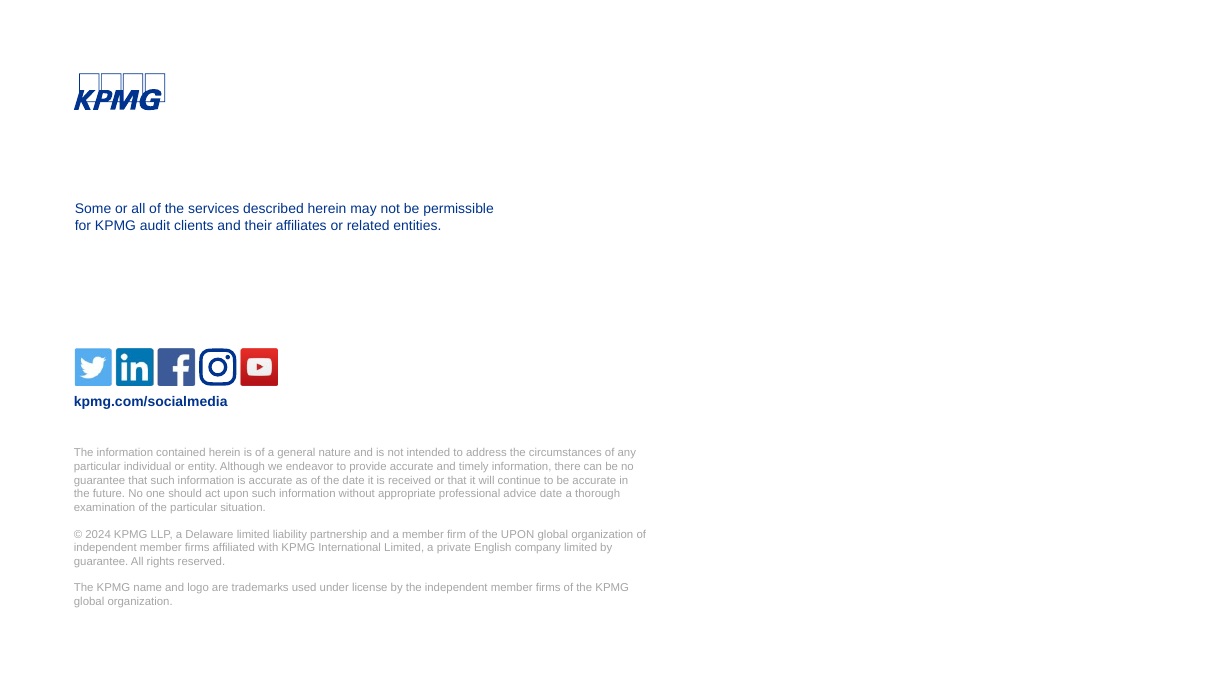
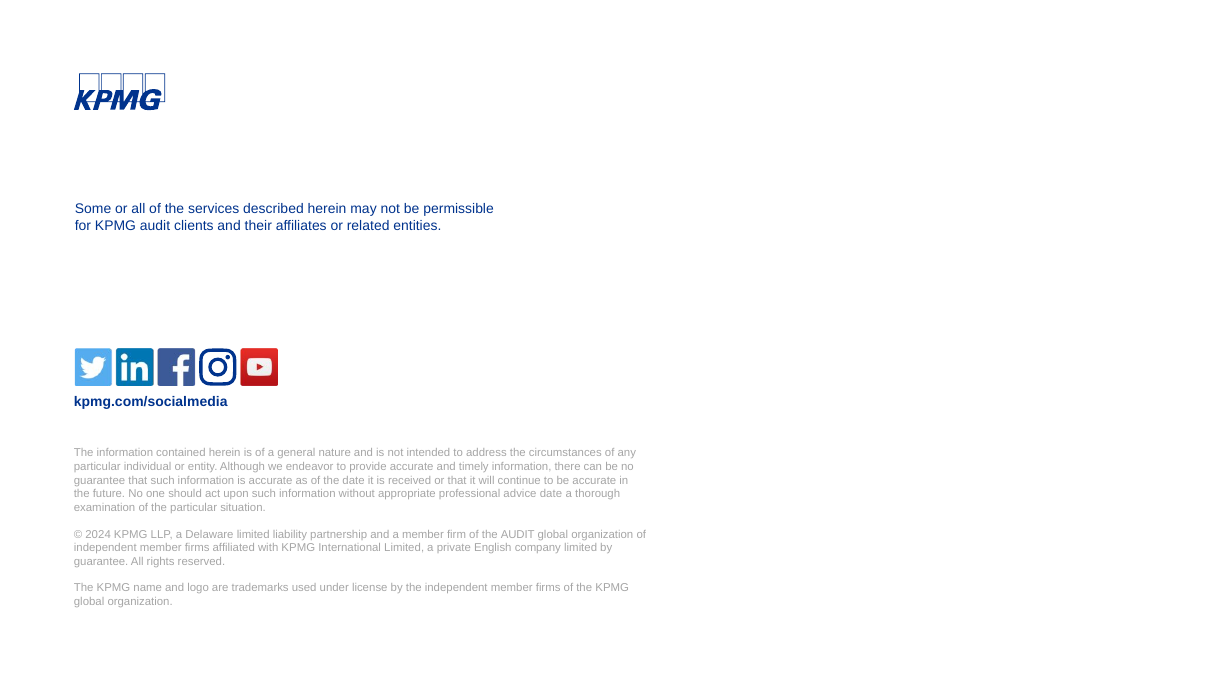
the UPON: UPON -> AUDIT
